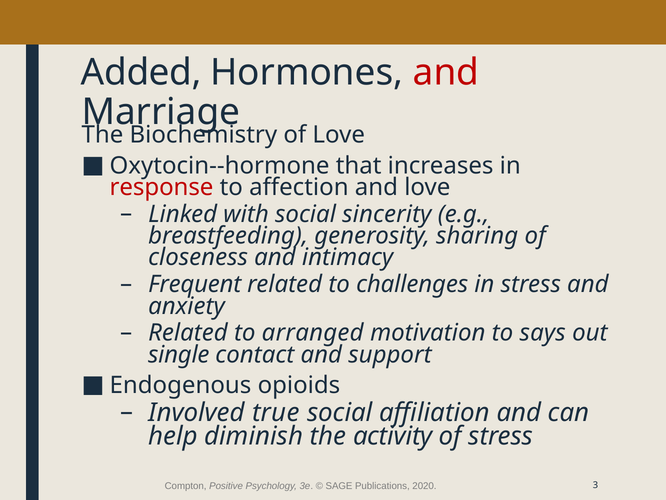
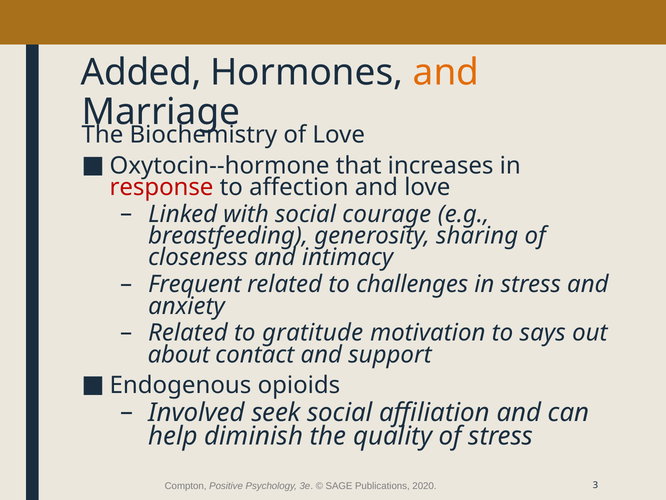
and at (446, 73) colour: red -> orange
sincerity: sincerity -> courage
arranged: arranged -> gratitude
single: single -> about
true: true -> seek
activity: activity -> quality
